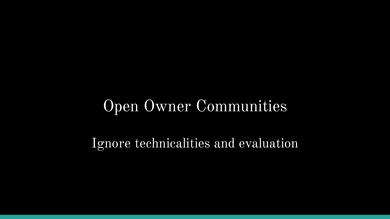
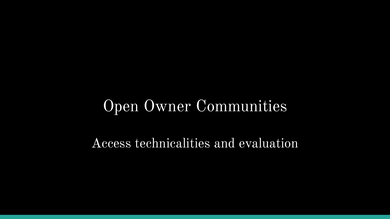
Ignore: Ignore -> Access
